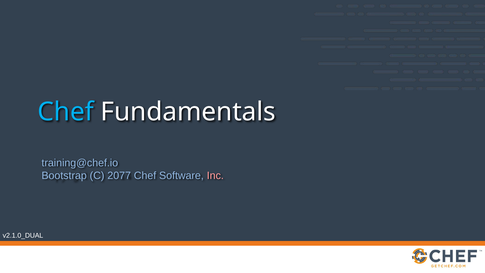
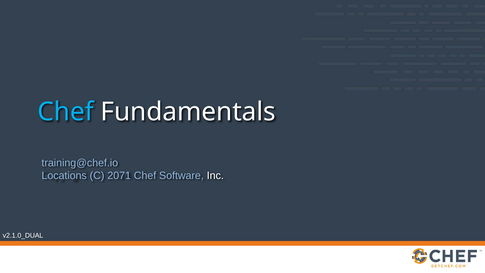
Bootstrap: Bootstrap -> Locations
2077: 2077 -> 2071
Inc colour: pink -> white
